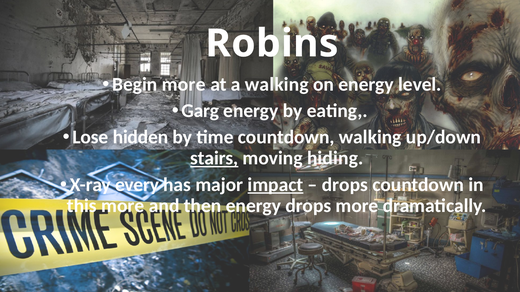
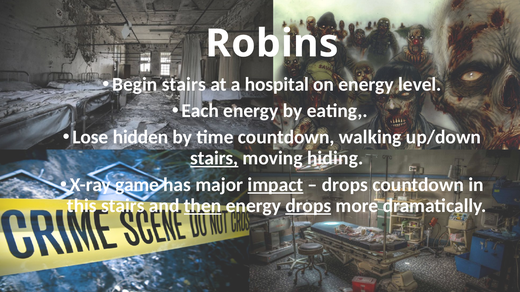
Begin more: more -> stairs
a walking: walking -> hospital
Garg: Garg -> Each
every: every -> game
this more: more -> stairs
then underline: none -> present
drops at (308, 206) underline: none -> present
